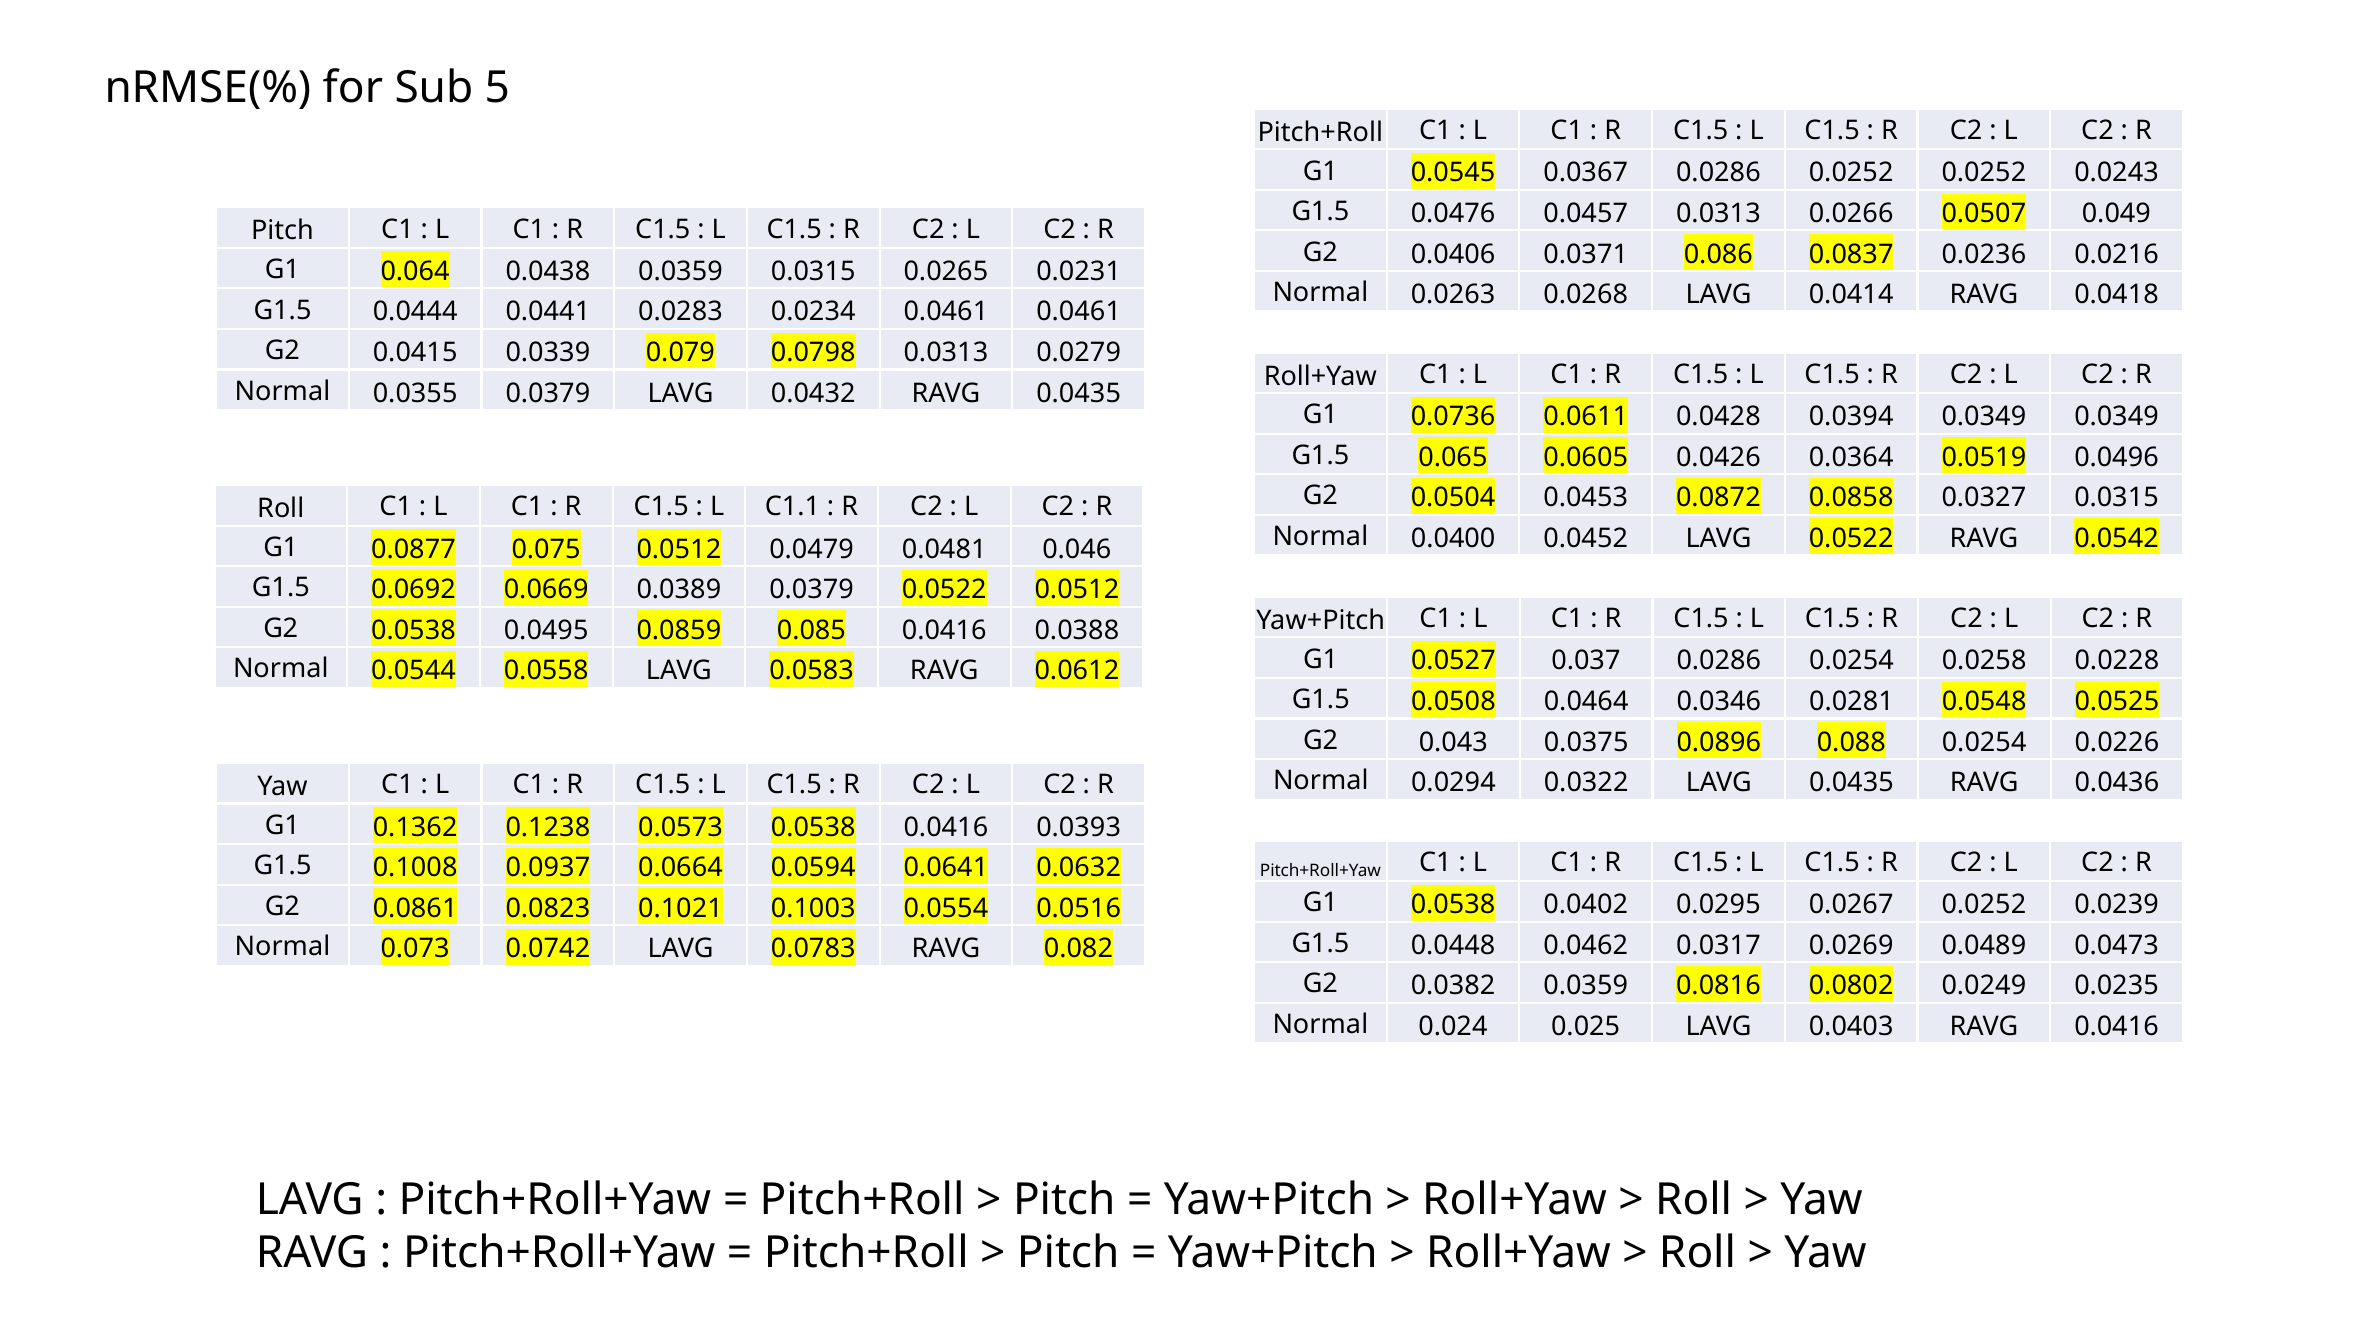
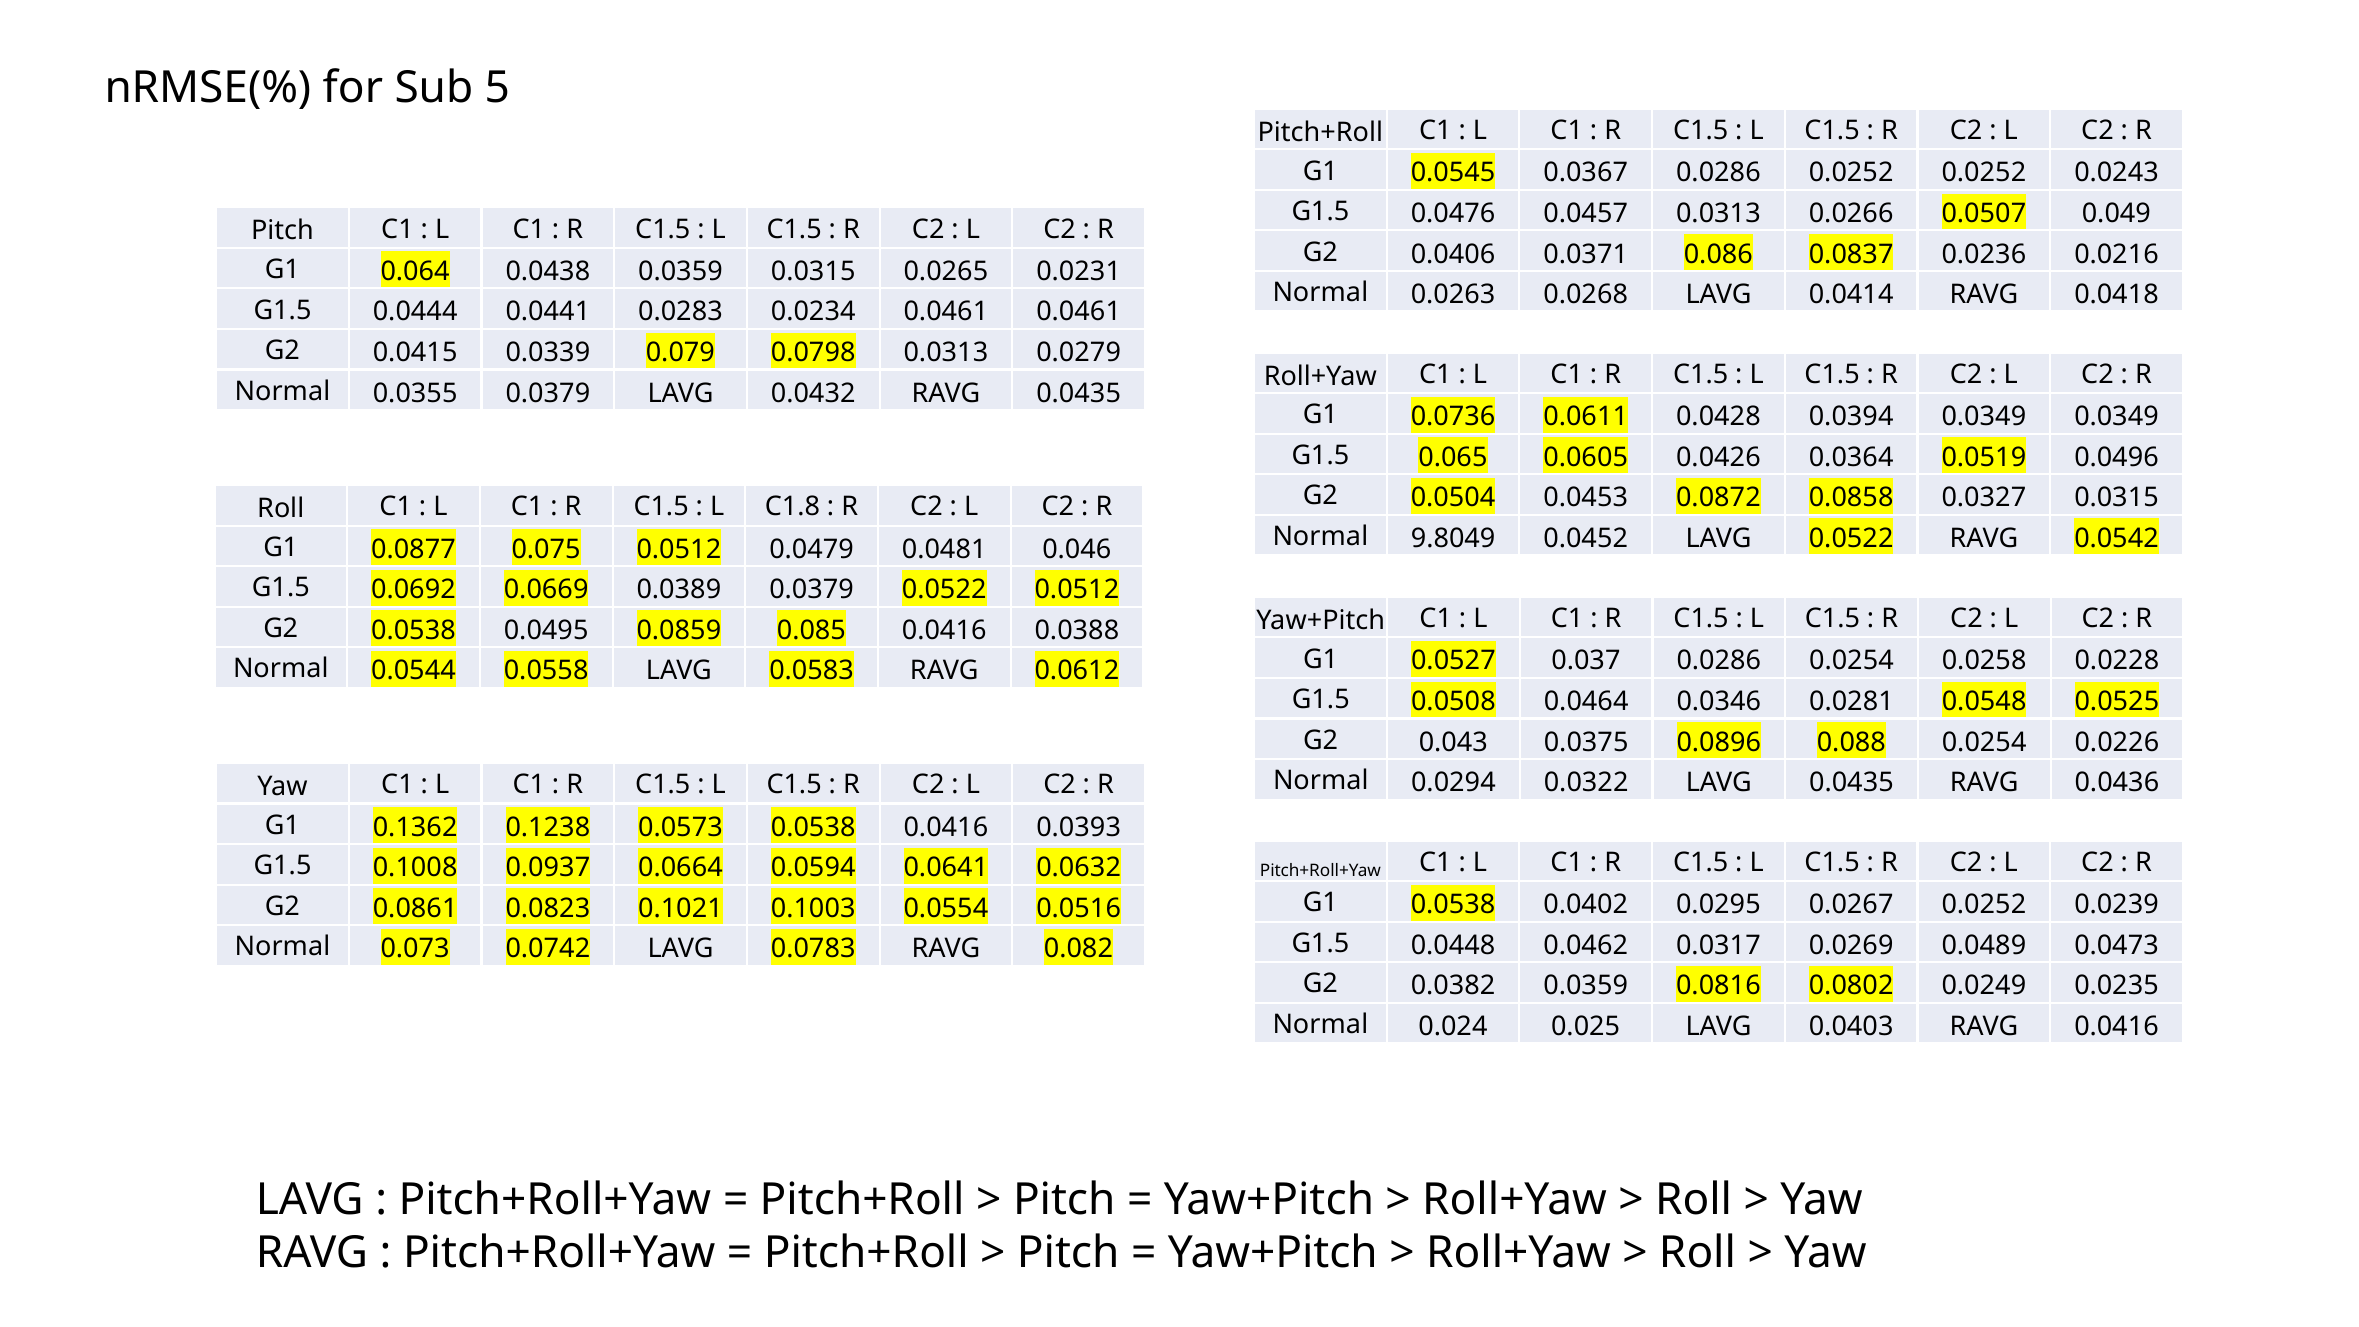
C1.1: C1.1 -> C1.8
0.0400: 0.0400 -> 9.8049
